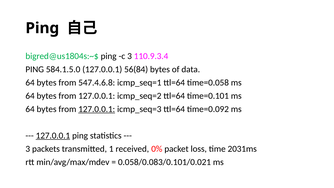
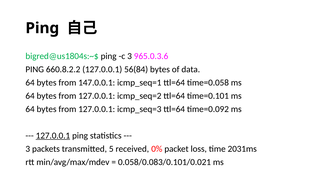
110.9.3.4: 110.9.3.4 -> 965.0.3.6
584.1.5.0: 584.1.5.0 -> 660.8.2.2
547.4.6.8: 547.4.6.8 -> 147.0.0.1
127.0.0.1 at (97, 109) underline: present -> none
1: 1 -> 5
